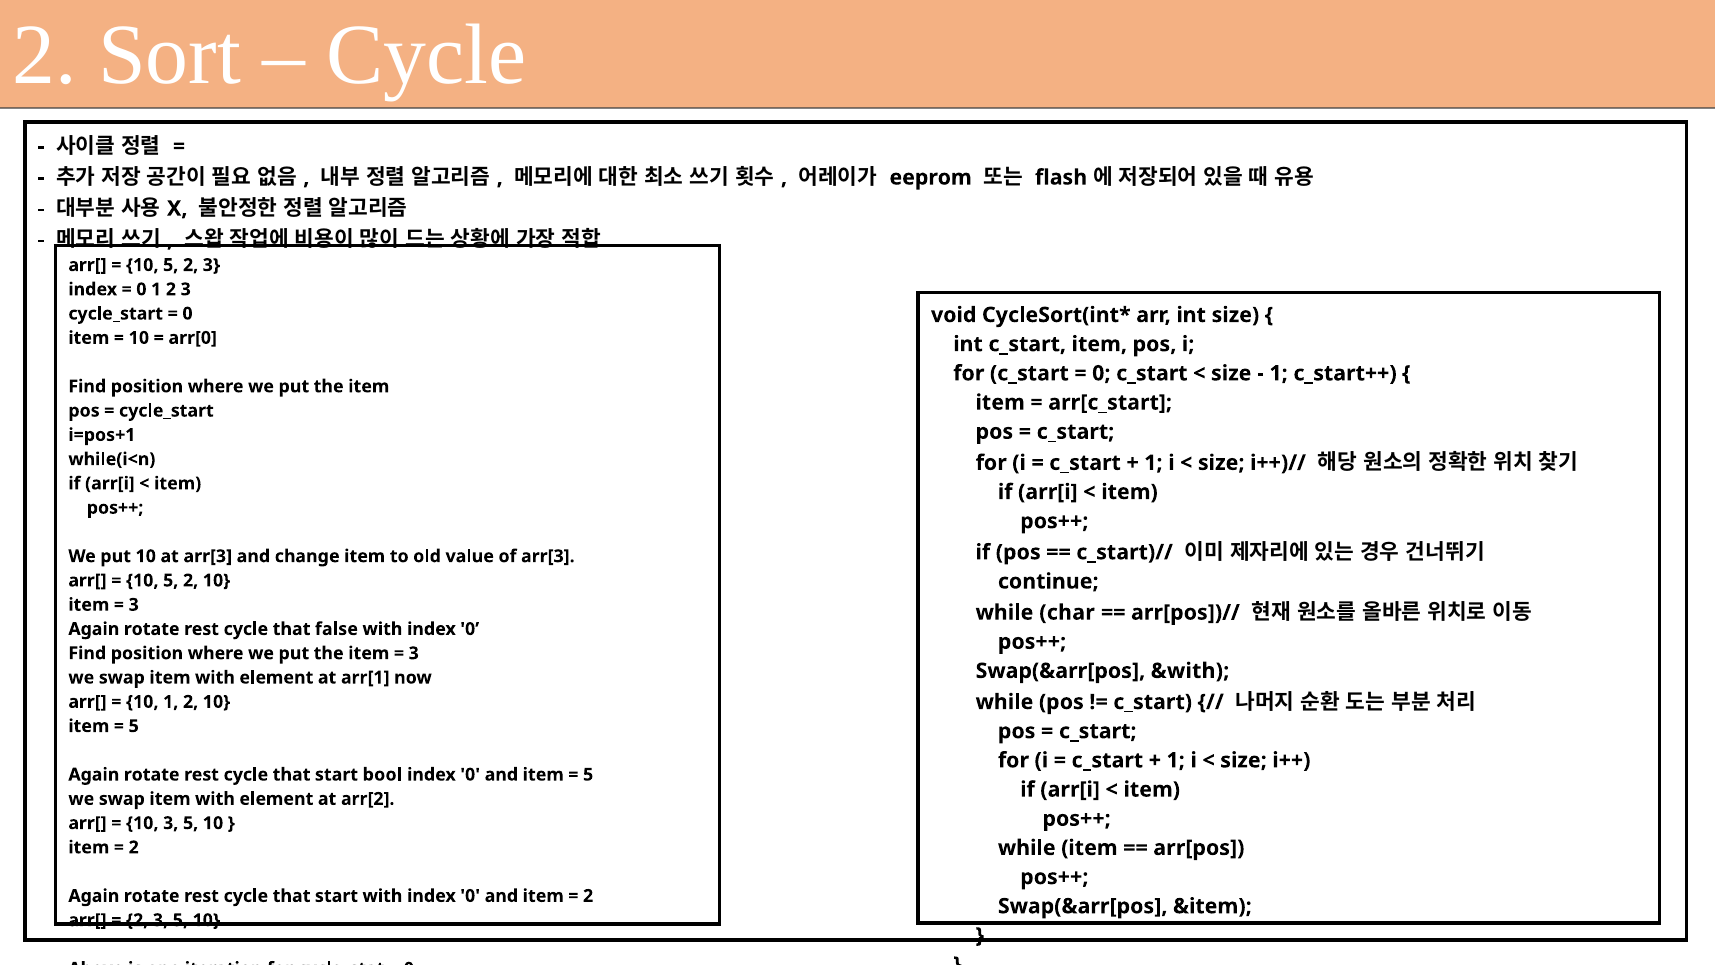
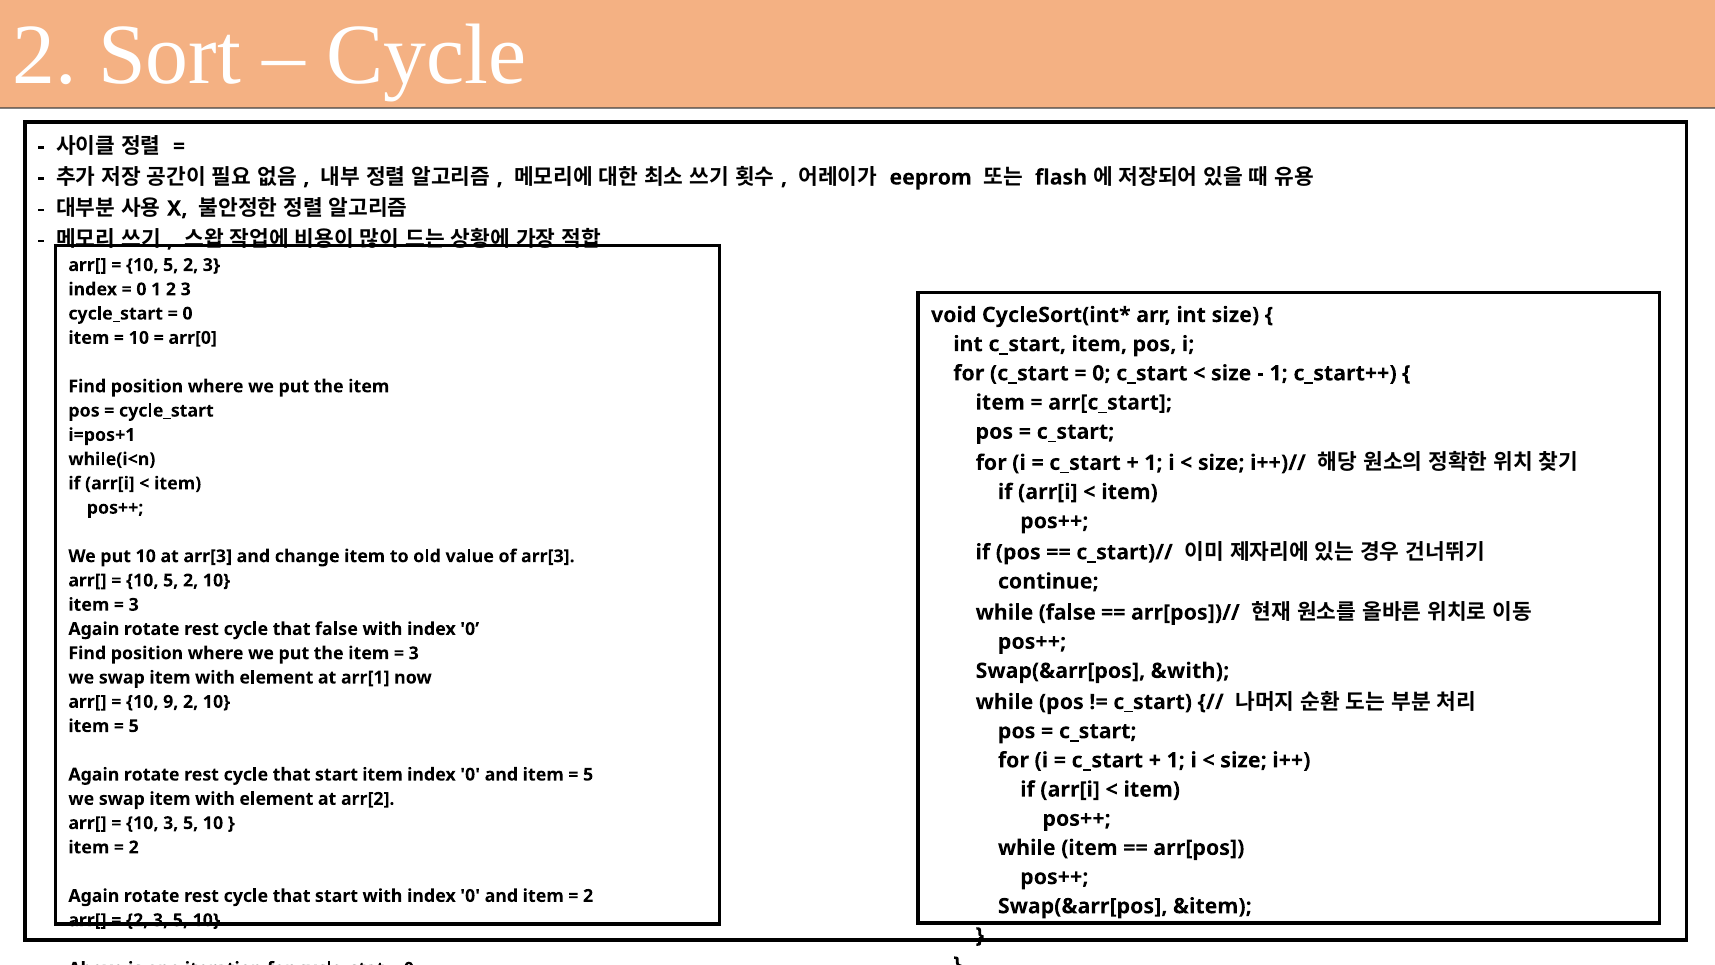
while char: char -> false
10 1: 1 -> 9
start bool: bool -> item
